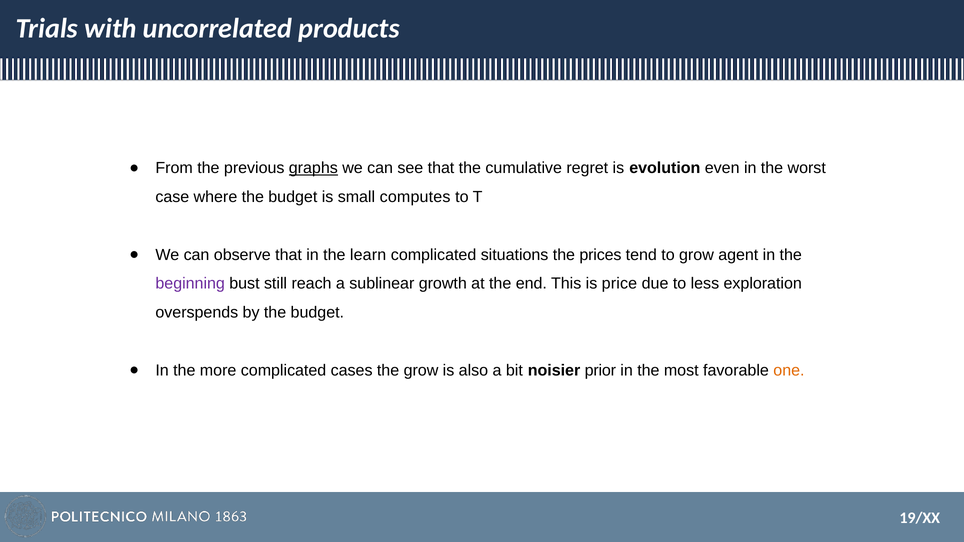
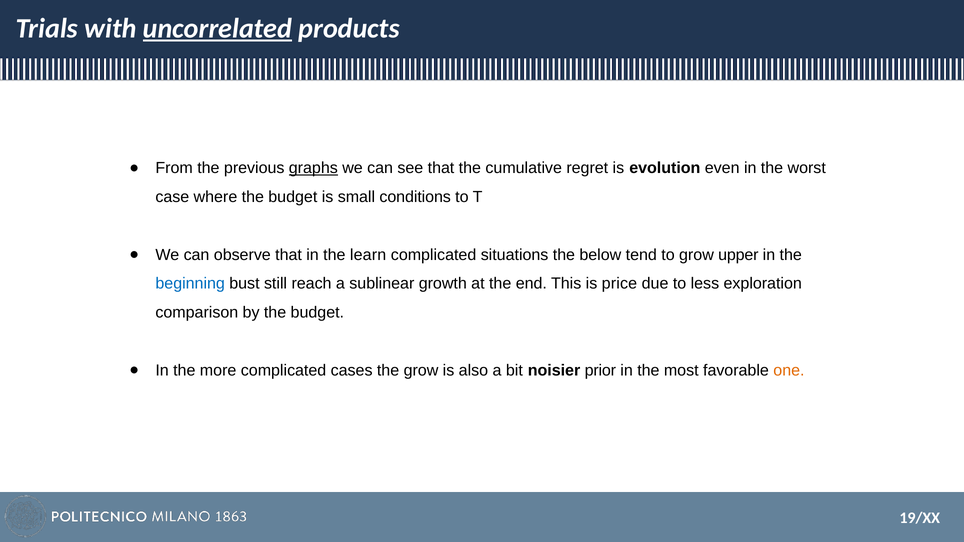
uncorrelated underline: none -> present
computes: computes -> conditions
prices: prices -> below
agent: agent -> upper
beginning colour: purple -> blue
overspends: overspends -> comparison
